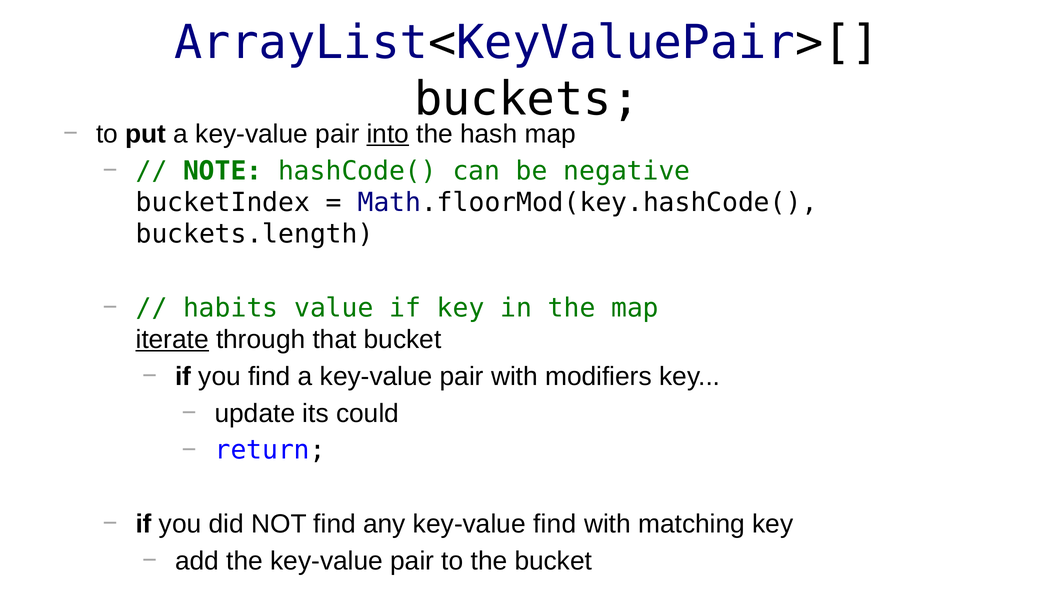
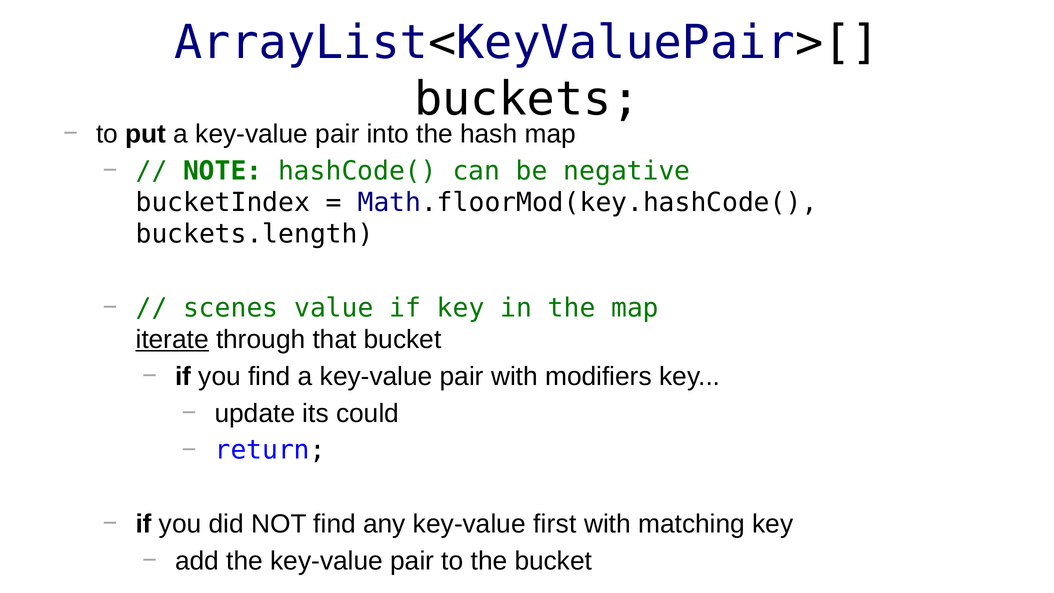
into underline: present -> none
habits: habits -> scenes
key-value find: find -> first
